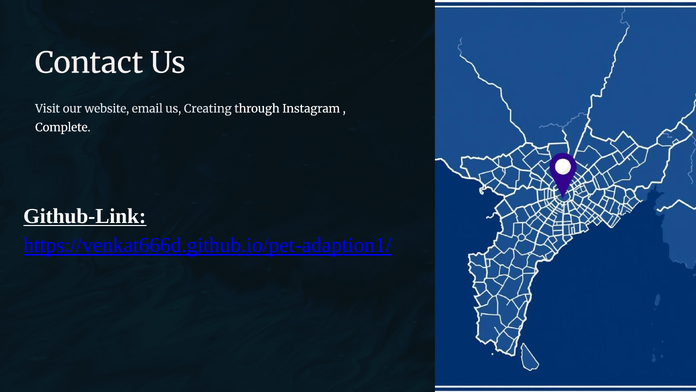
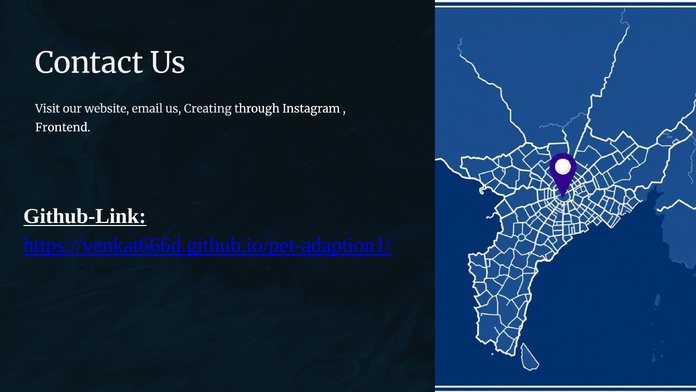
Complete: Complete -> Frontend
